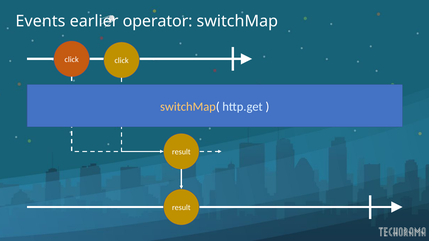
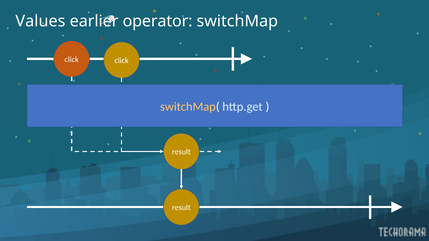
Events: Events -> Values
